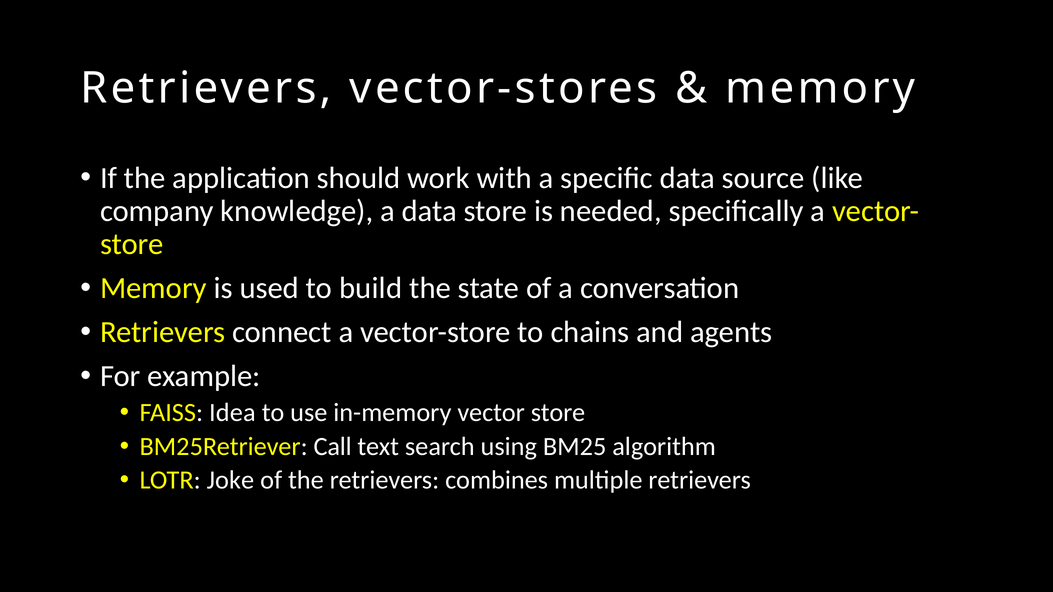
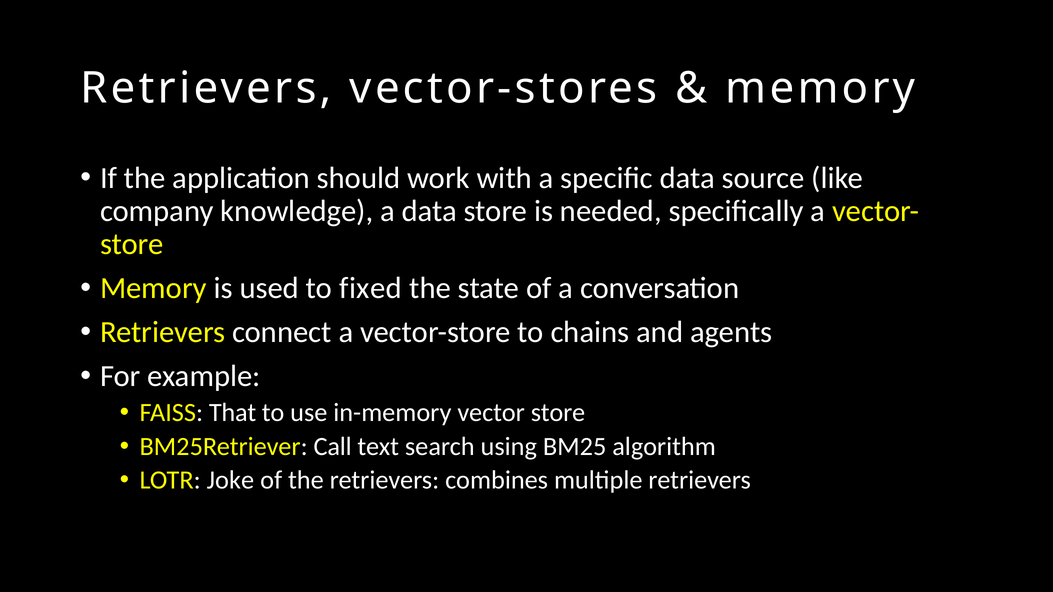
build: build -> fixed
Idea: Idea -> That
